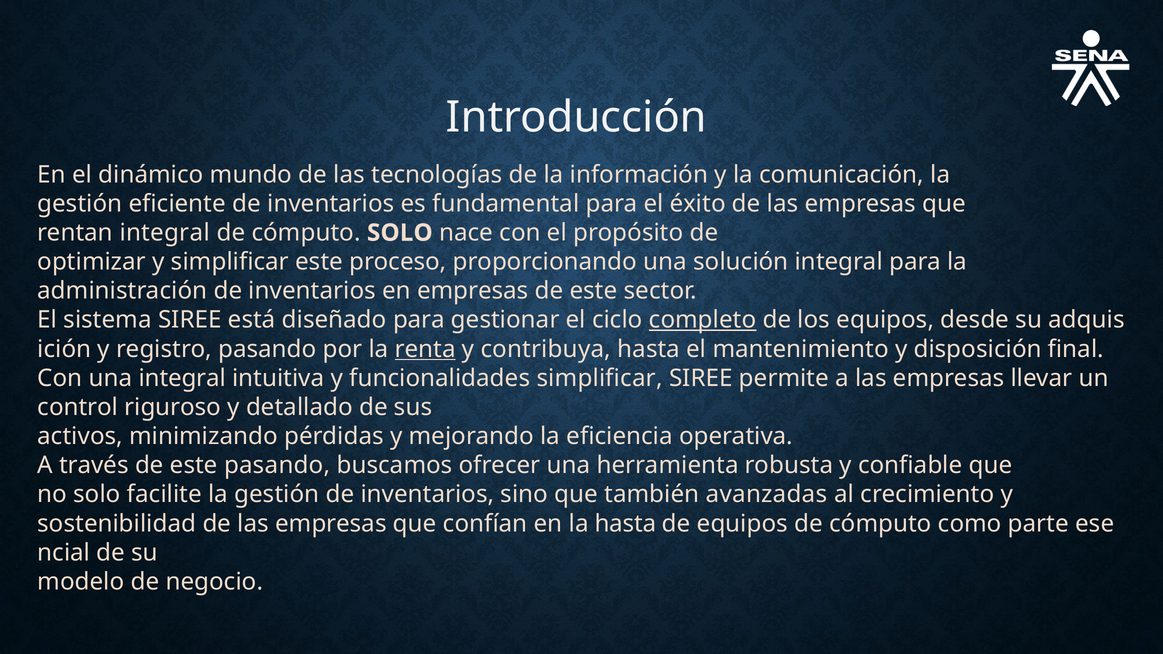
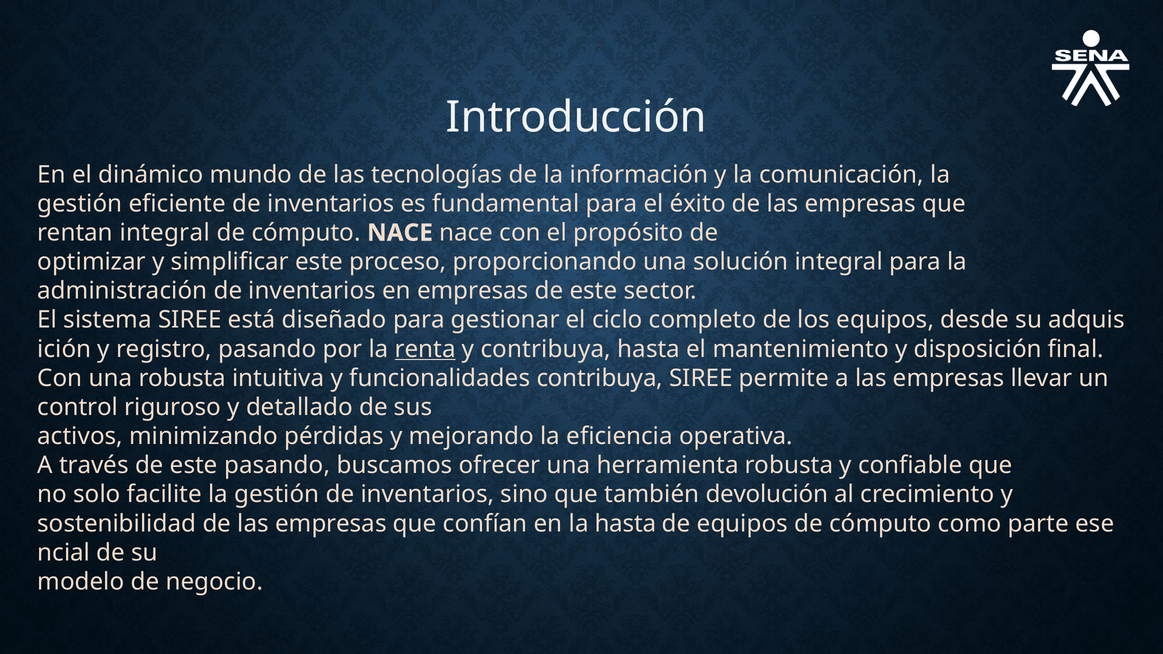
cómputo SOLO: SOLO -> NACE
completo underline: present -> none
una integral: integral -> robusta
funcionalidades simplificar: simplificar -> contribuya
avanzadas: avanzadas -> devolución
